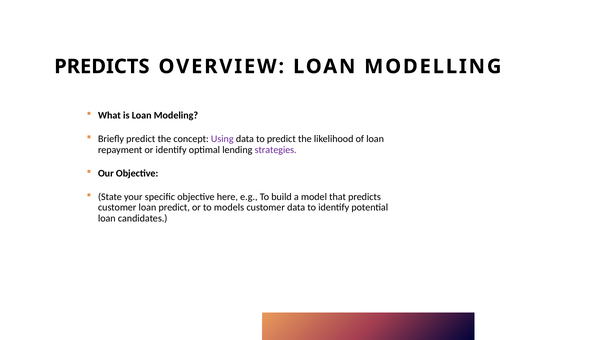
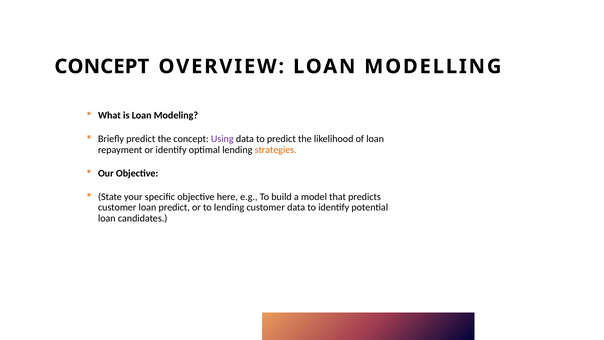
PREDICTS at (102, 66): PREDICTS -> CONCEPT
strategies colour: purple -> orange
to models: models -> lending
